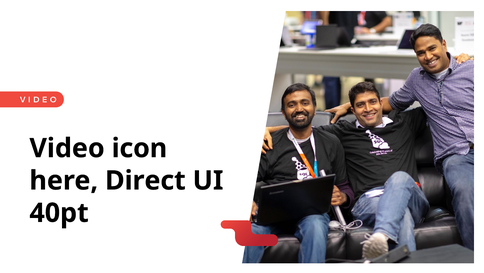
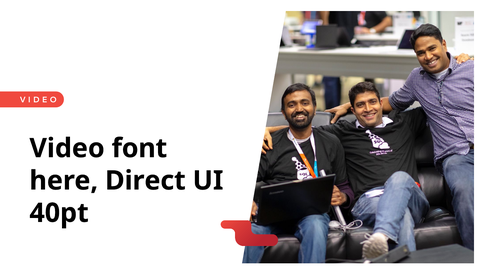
icon: icon -> font
